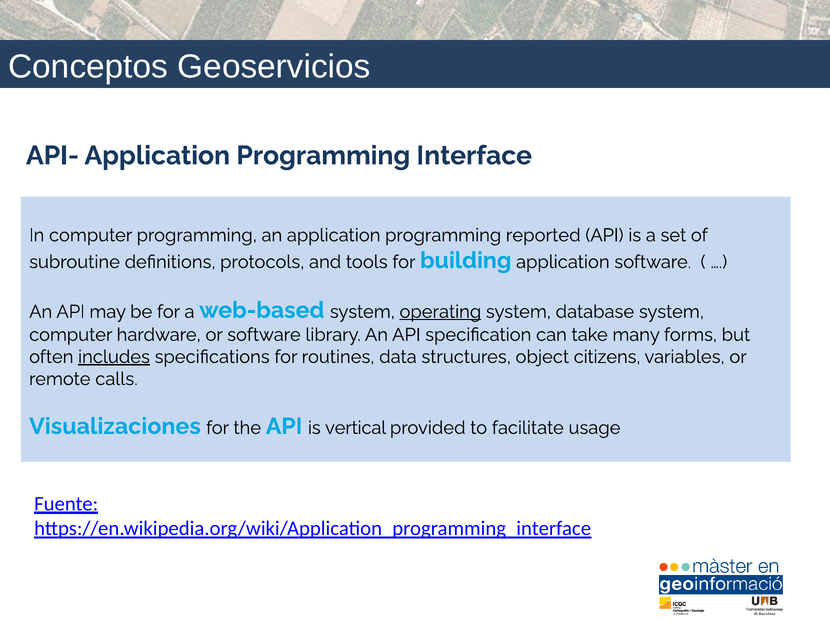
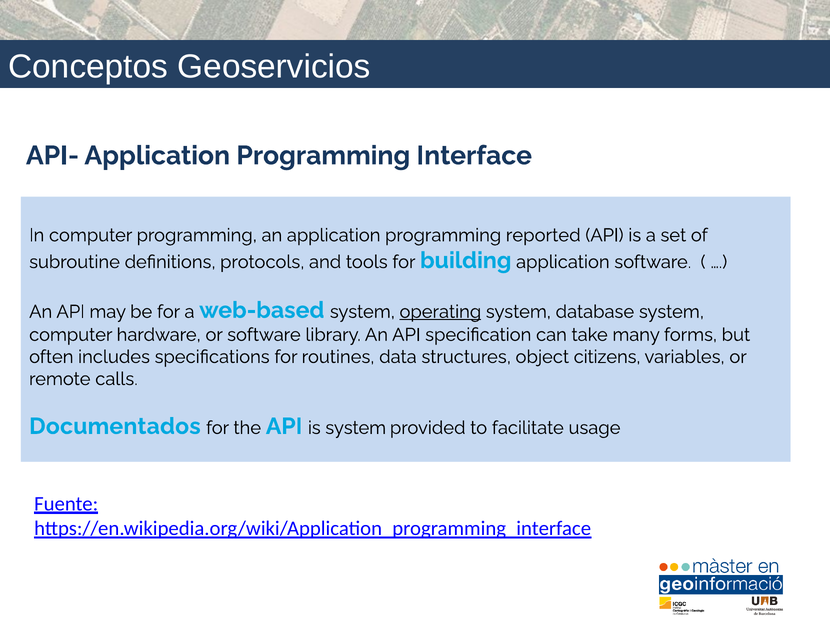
includes underline: present -> none
Visualizaciones: Visualizaciones -> Documentados
is vertical: vertical -> system
